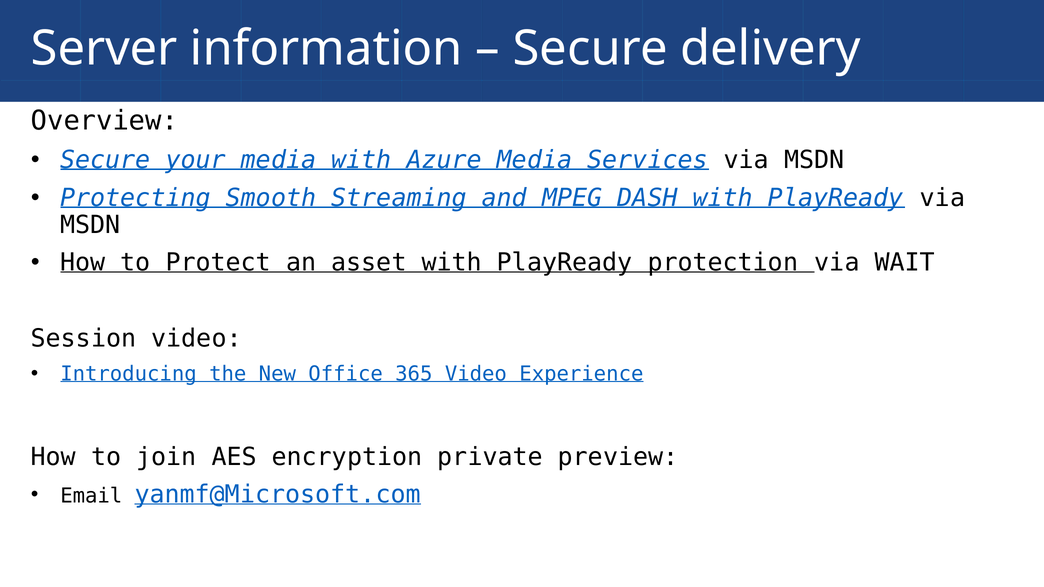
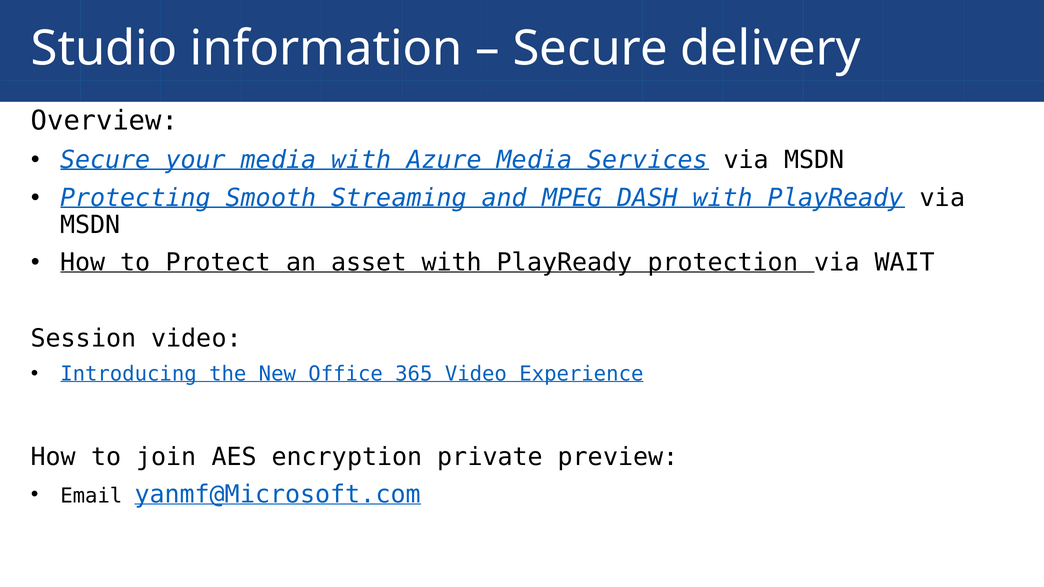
Server: Server -> Studio
